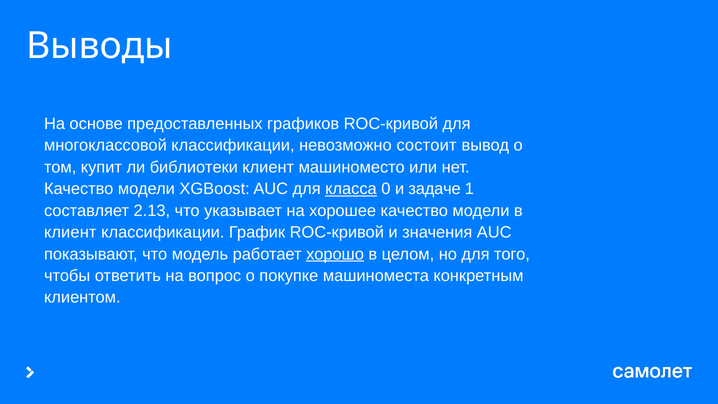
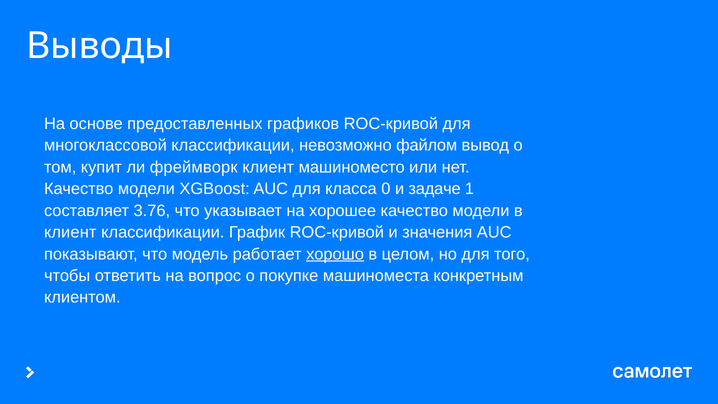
состоит: состоит -> файлом
библиотеки: библиотеки -> фреймворк
класса underline: present -> none
2.13: 2.13 -> 3.76
